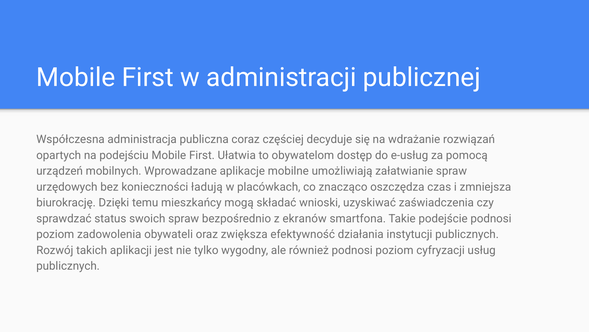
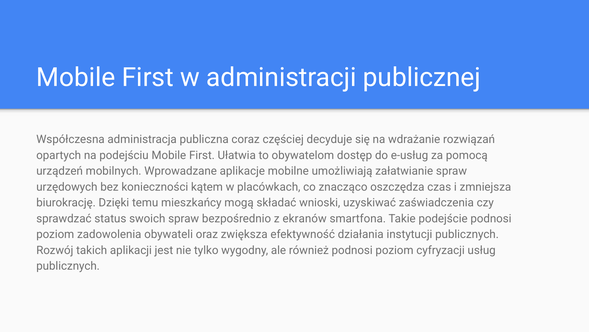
ładują: ładują -> kątem
